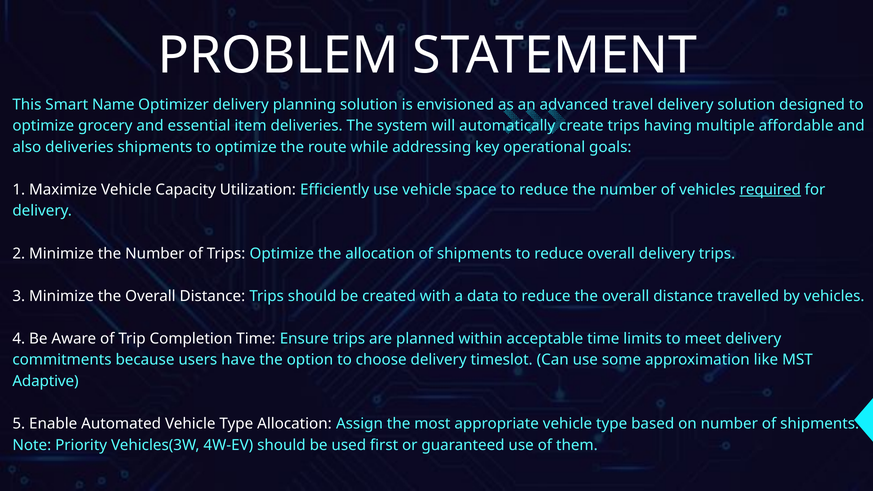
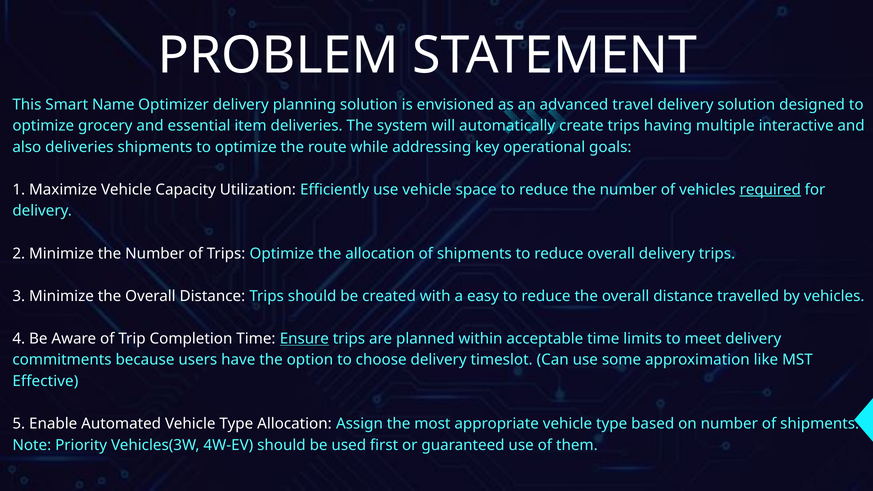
affordable: affordable -> interactive
data: data -> easy
Ensure underline: none -> present
Adaptive: Adaptive -> Effective
